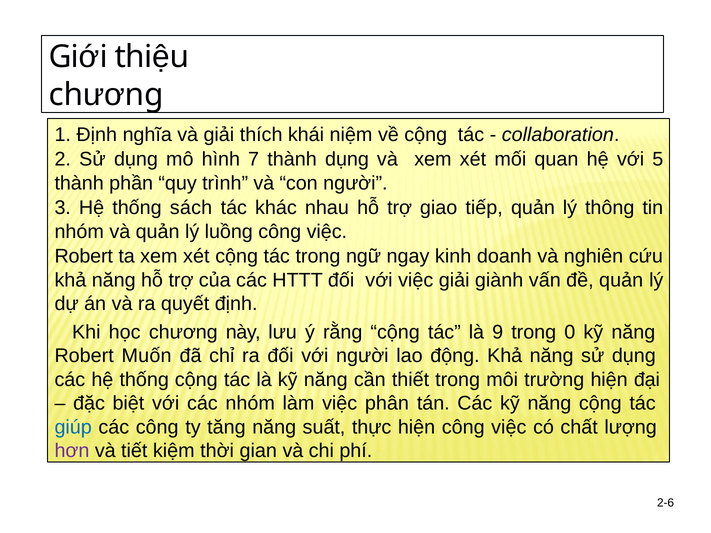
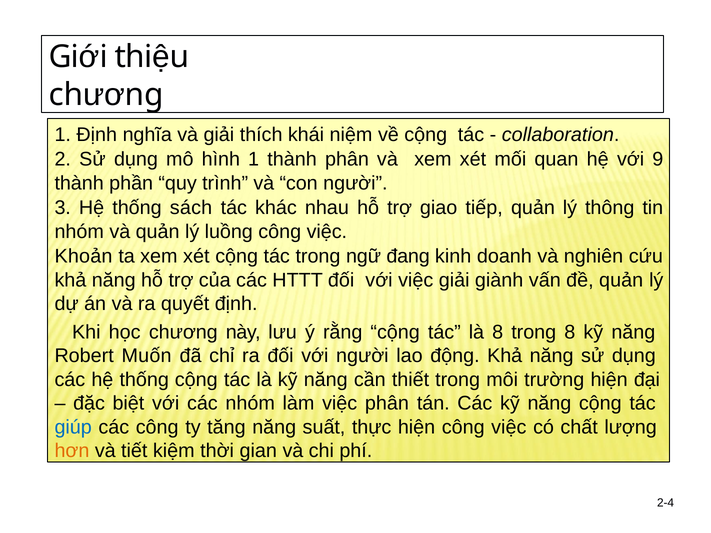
hình 7: 7 -> 1
thành dụng: dụng -> phân
5: 5 -> 9
Robert at (84, 256): Robert -> Khoản
ngay: ngay -> đang
là 9: 9 -> 8
trong 0: 0 -> 8
hơn colour: purple -> orange
2-6: 2-6 -> 2-4
